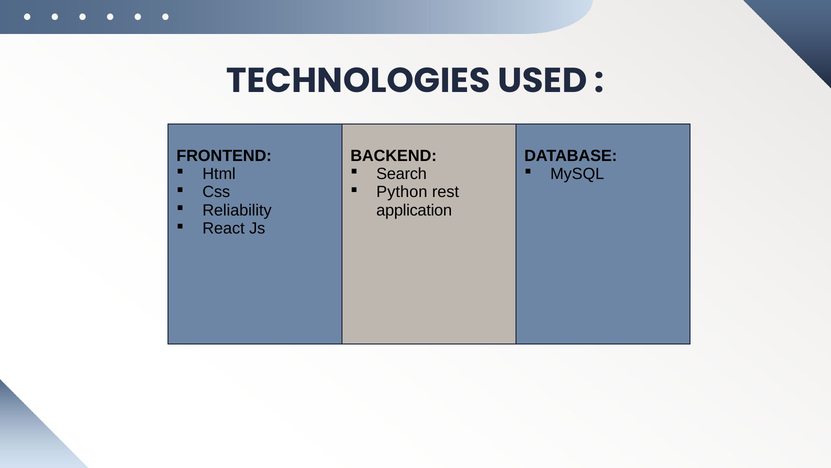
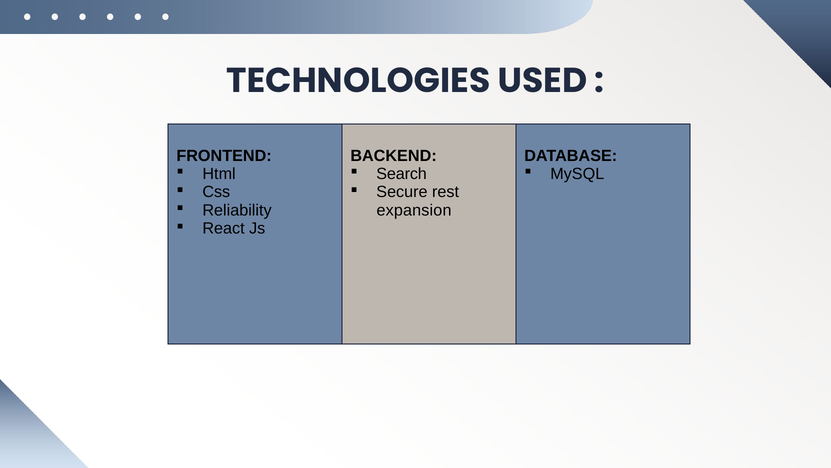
Python: Python -> Secure
application: application -> expansion
